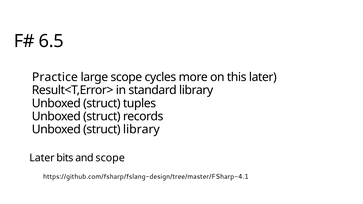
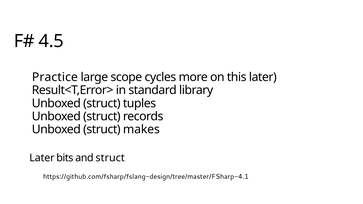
6.5: 6.5 -> 4.5
struct library: library -> makes
and scope: scope -> struct
